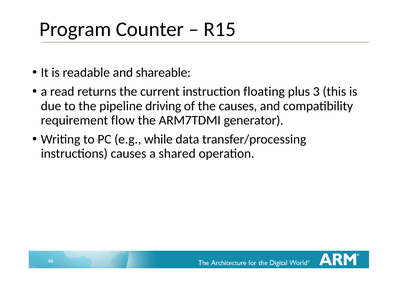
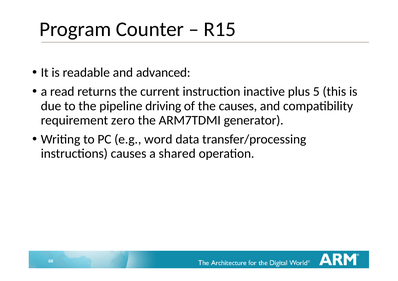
shareable: shareable -> advanced
floating: floating -> inactive
3: 3 -> 5
flow: flow -> zero
while: while -> word
